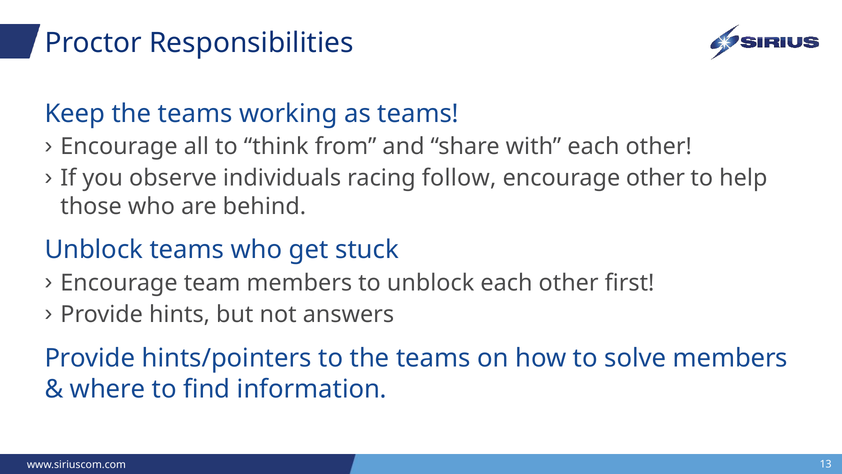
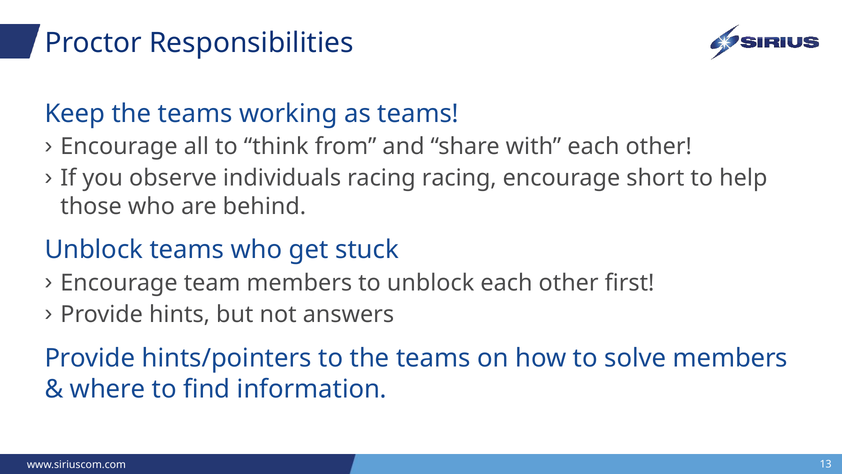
racing follow: follow -> racing
encourage other: other -> short
